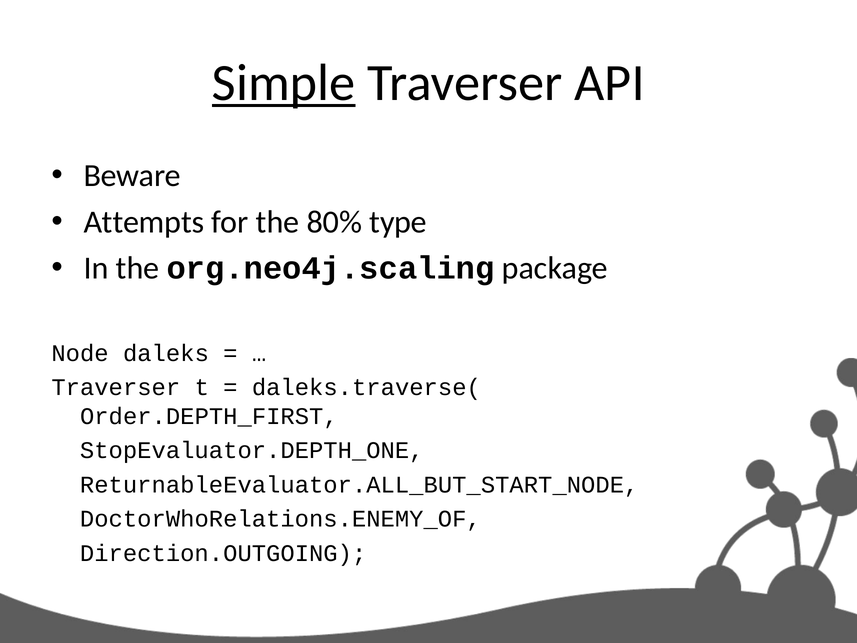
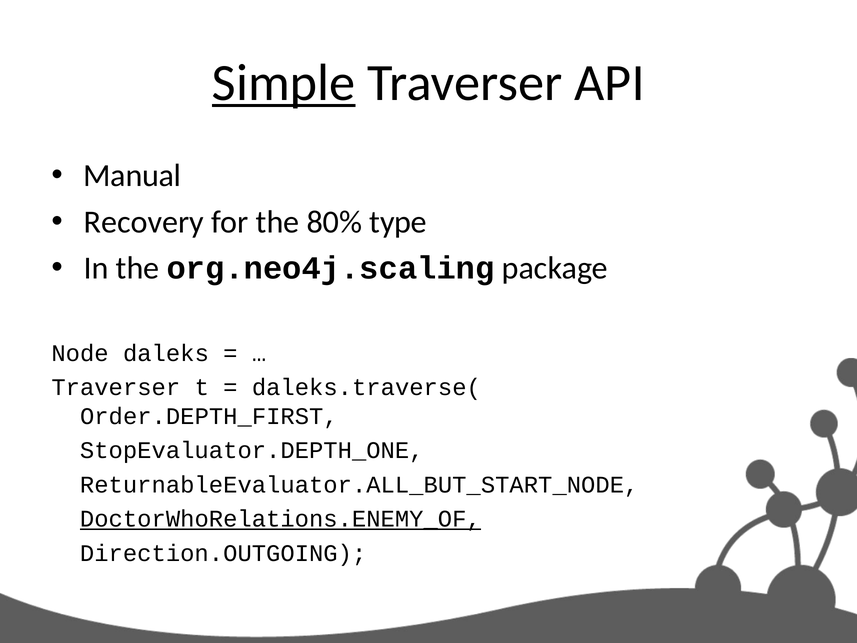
Beware: Beware -> Manual
Attempts: Attempts -> Recovery
DoctorWhoRelations.ENEMY_OF underline: none -> present
